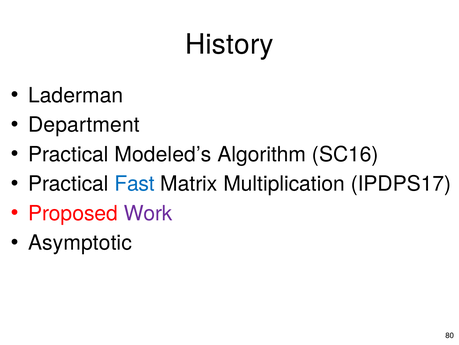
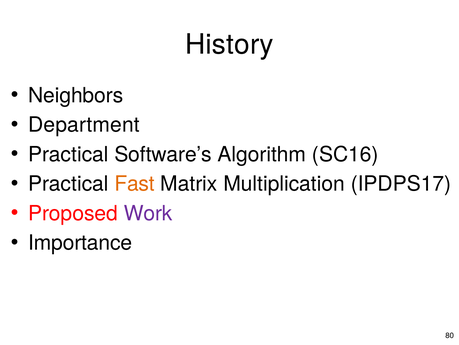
Laderman: Laderman -> Neighbors
Modeled’s: Modeled’s -> Software’s
Fast colour: blue -> orange
Asymptotic: Asymptotic -> Importance
